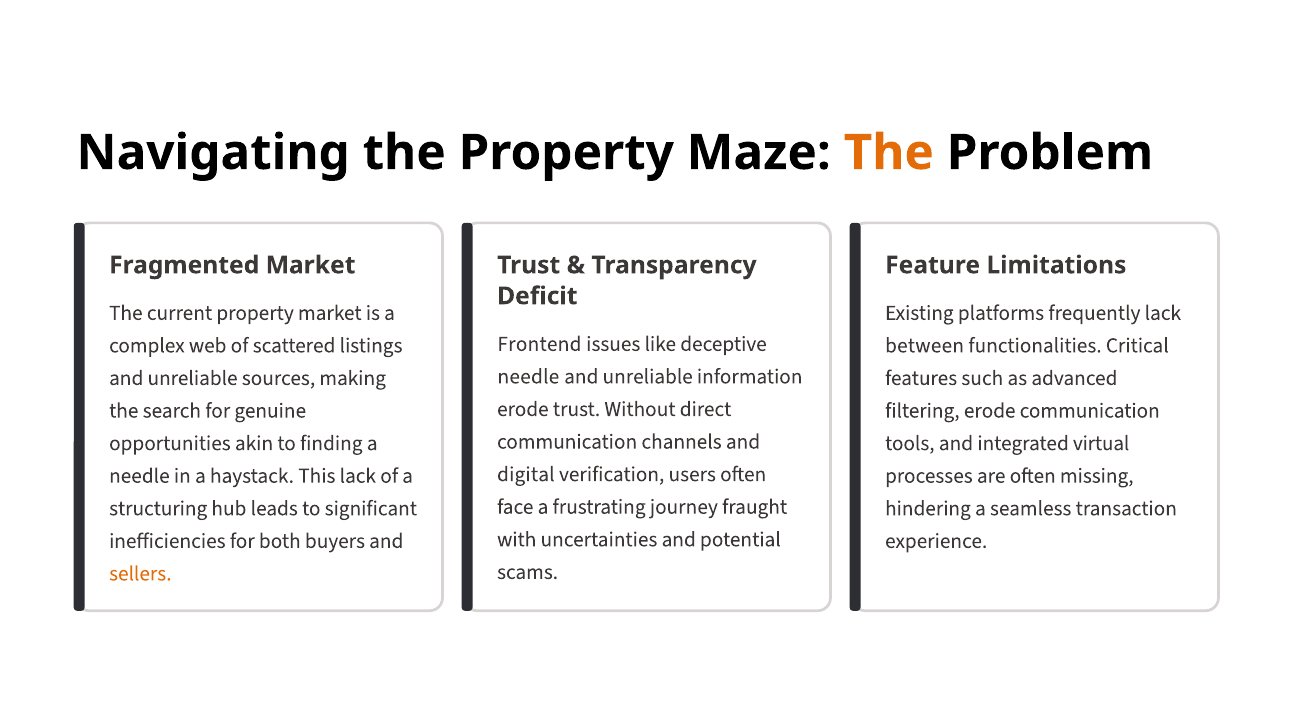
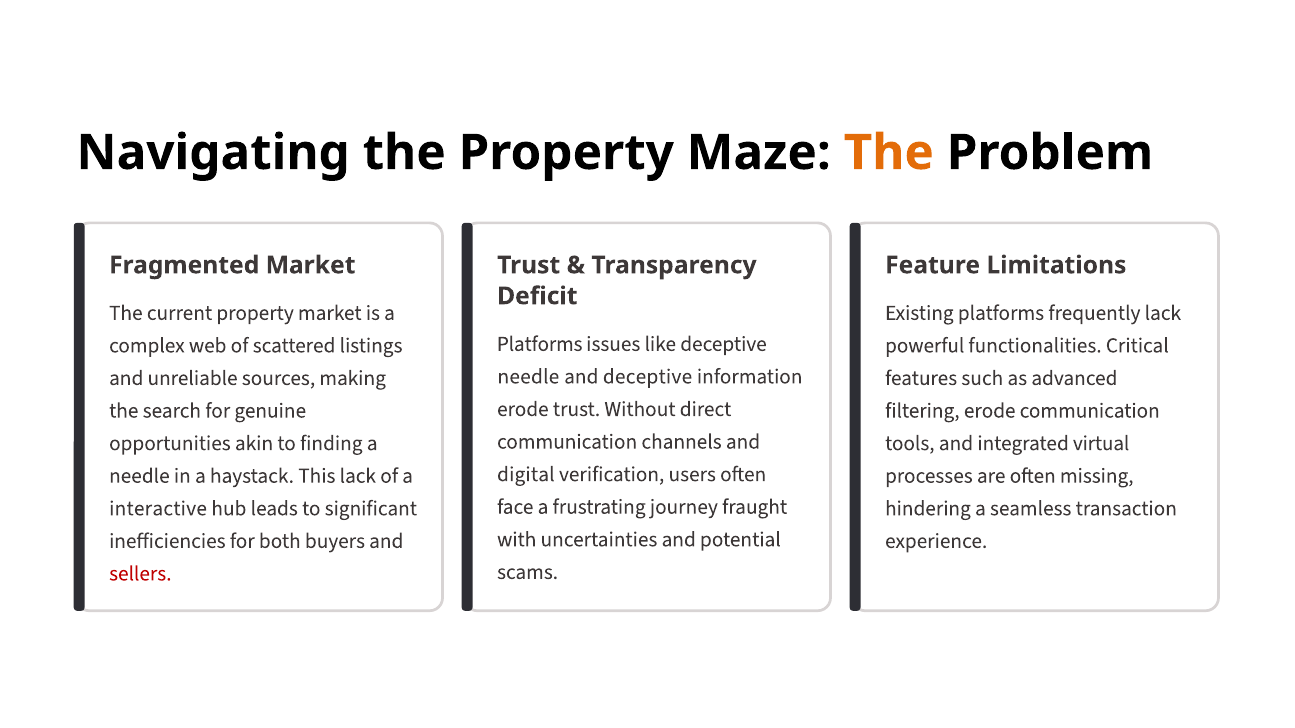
Frontend at (539, 344): Frontend -> Platforms
between: between -> powerful
unreliable at (648, 377): unreliable -> deceptive
structuring: structuring -> interactive
sellers colour: orange -> red
